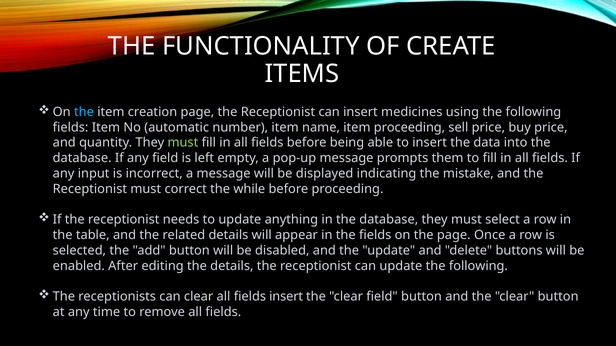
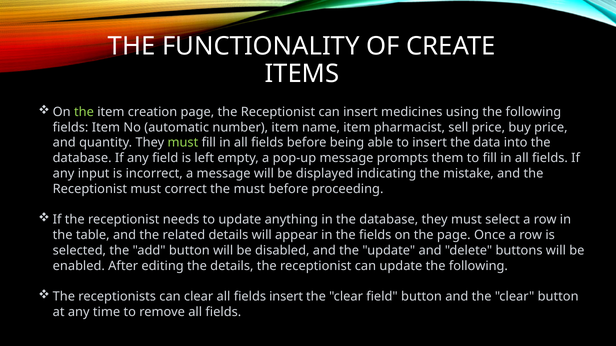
the at (84, 112) colour: light blue -> light green
item proceeding: proceeding -> pharmacist
the while: while -> must
